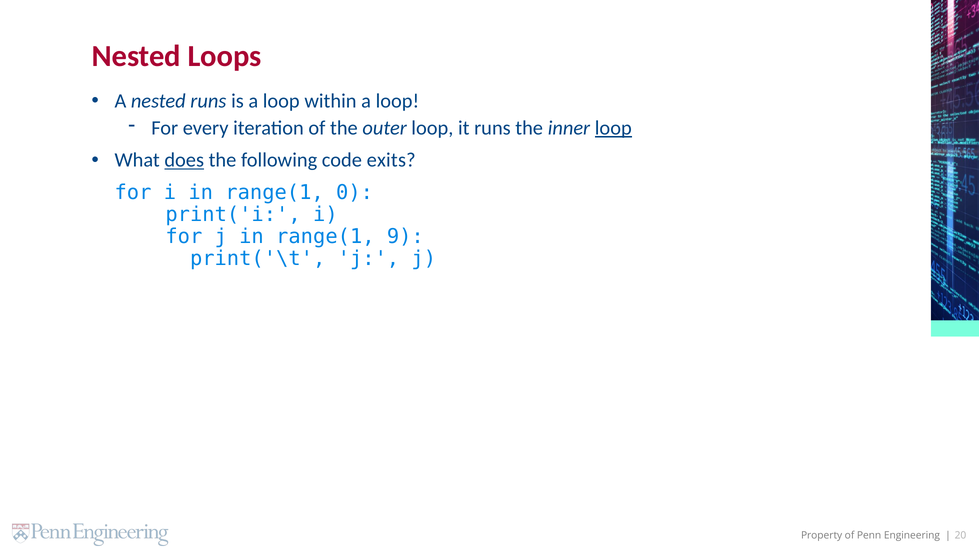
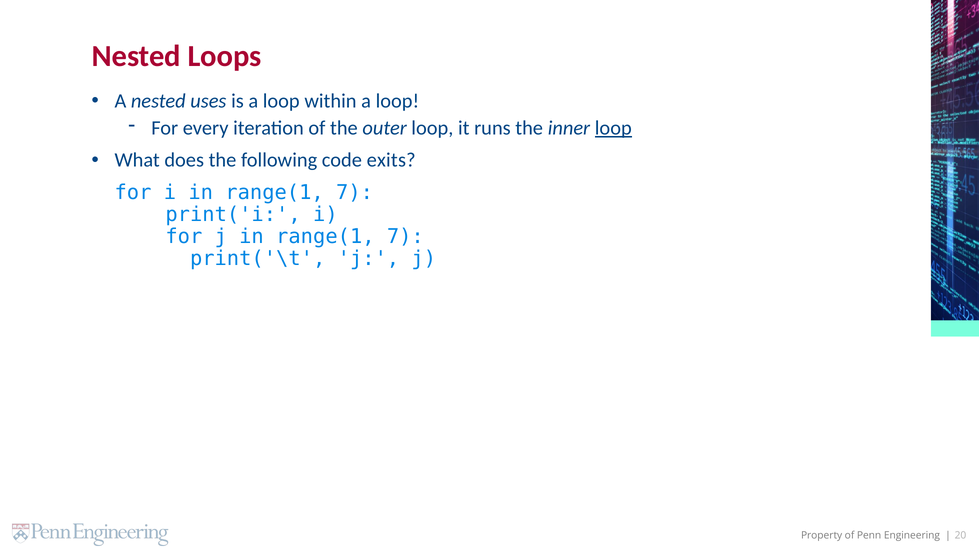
nested runs: runs -> uses
does underline: present -> none
i in range(1 0: 0 -> 7
j in range(1 9: 9 -> 7
